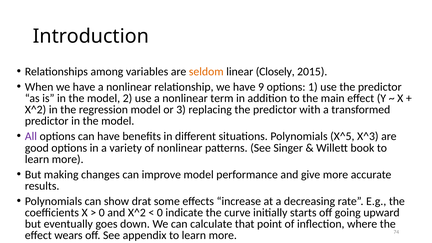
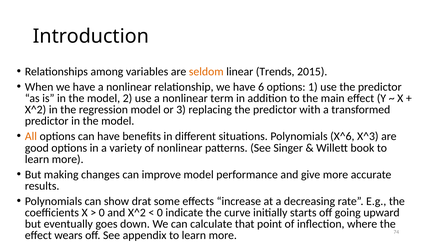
Closely: Closely -> Trends
9: 9 -> 6
All colour: purple -> orange
X^5: X^5 -> X^6
